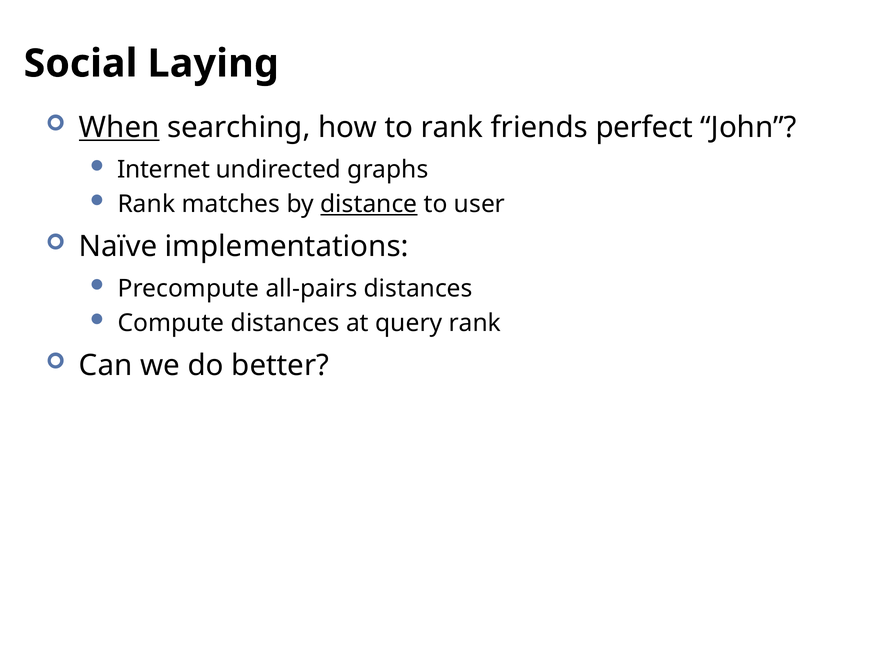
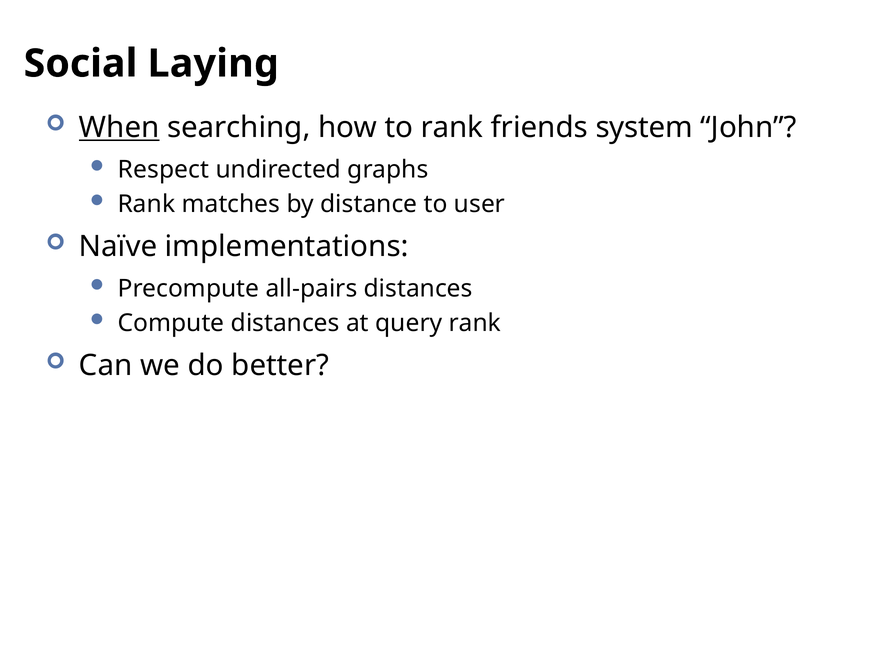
perfect: perfect -> system
Internet: Internet -> Respect
distance underline: present -> none
